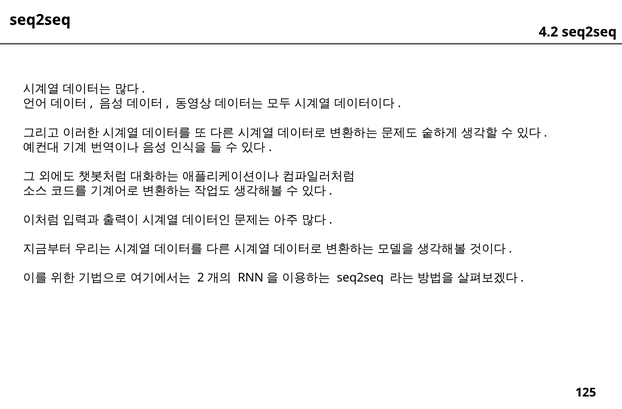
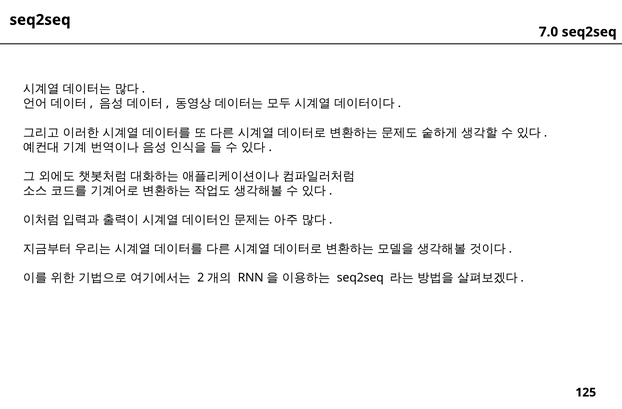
4.2: 4.2 -> 7.0
